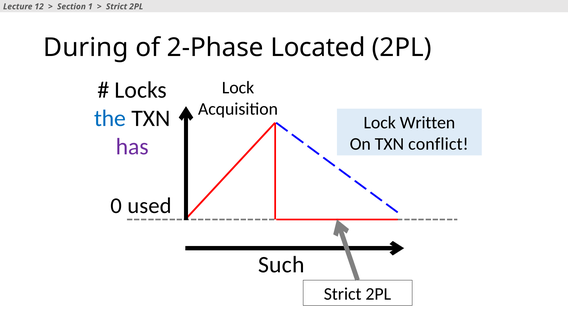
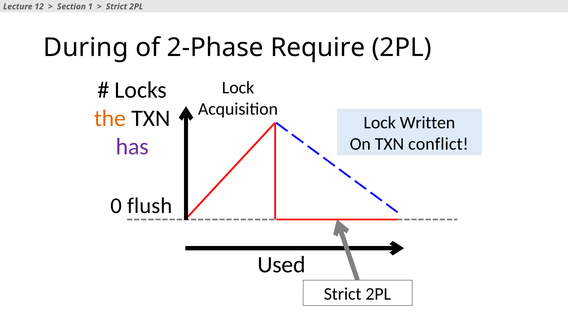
Located: Located -> Require
the colour: blue -> orange
used: used -> flush
Such: Such -> Used
